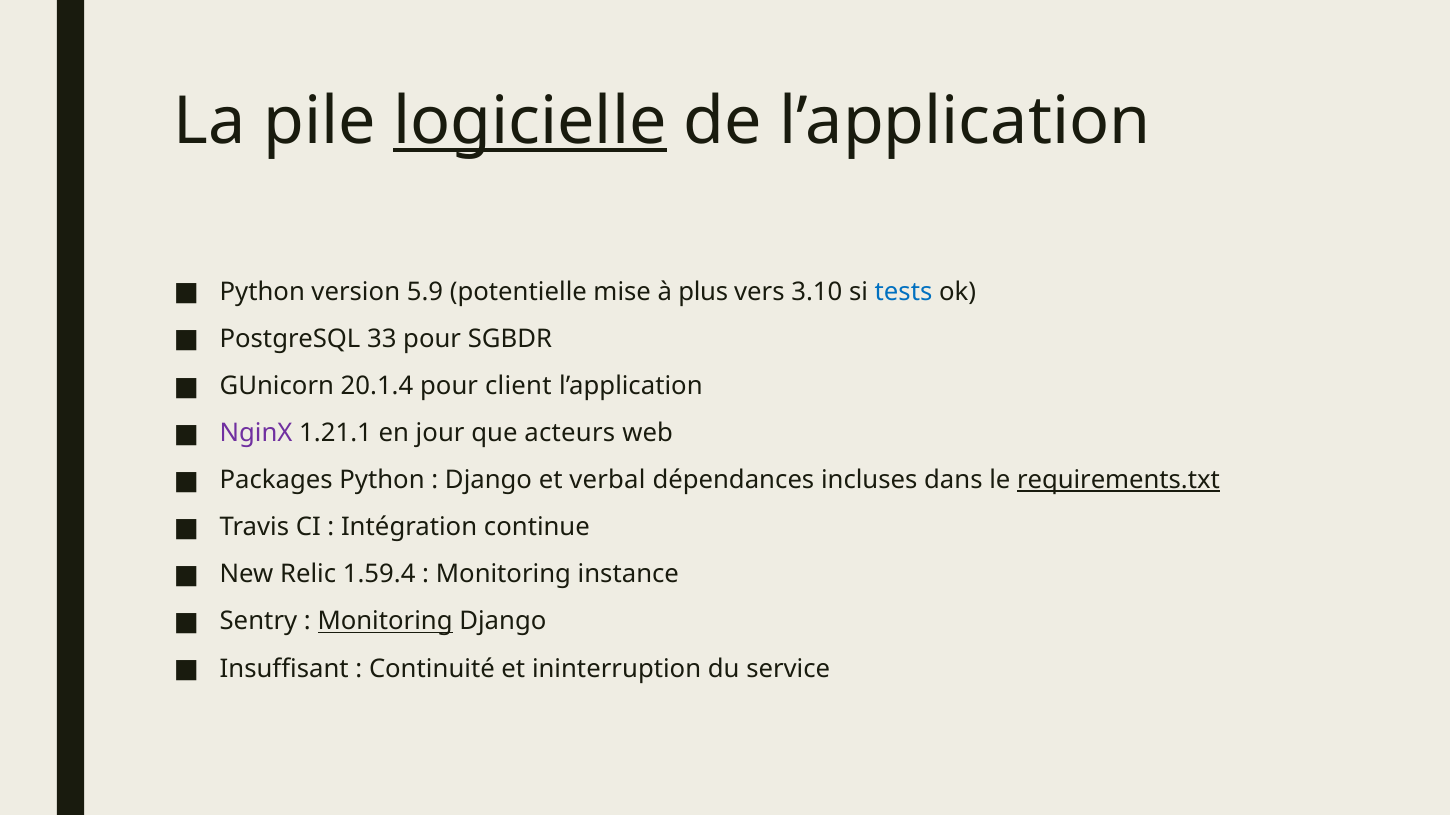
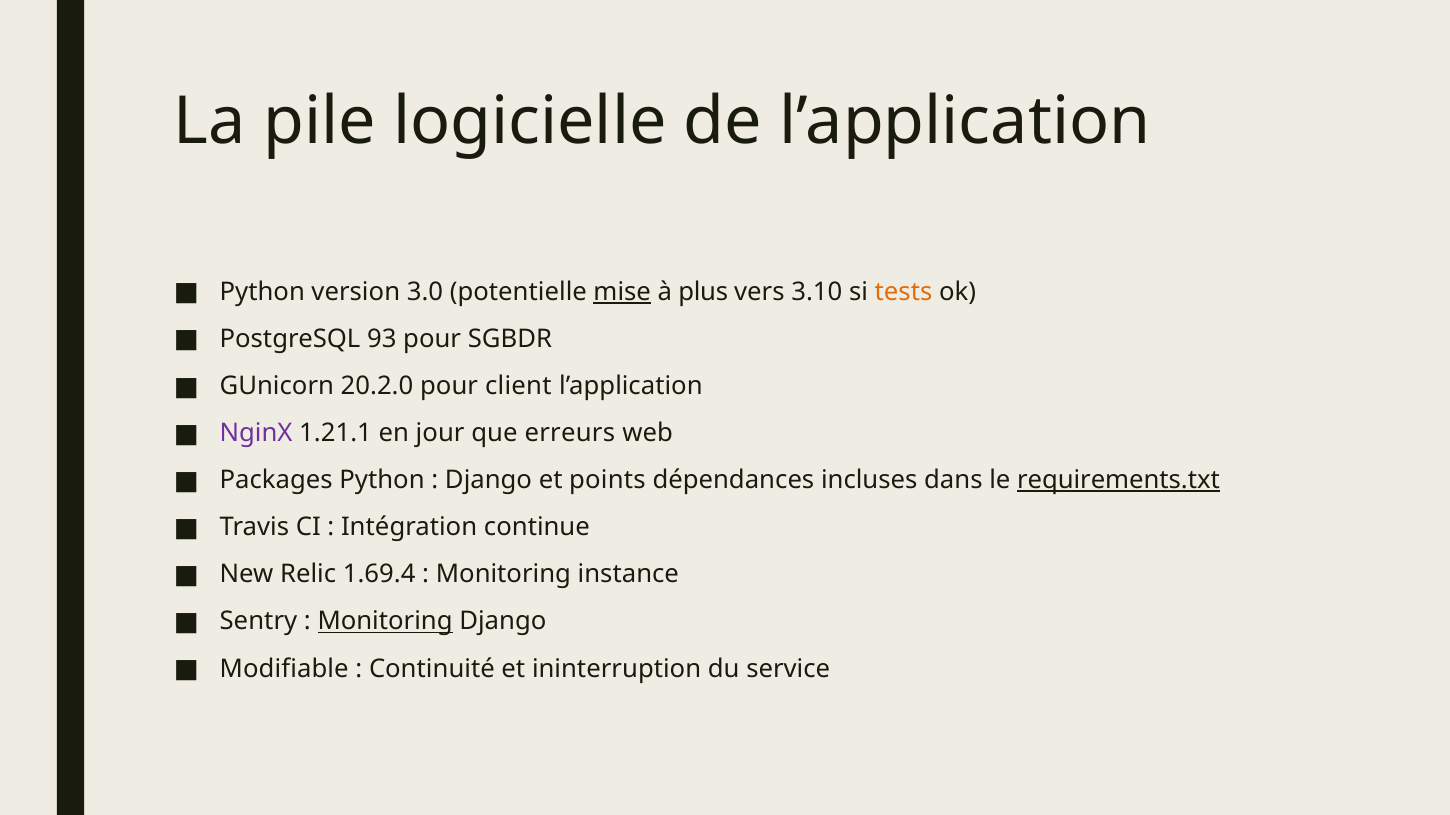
logicielle underline: present -> none
5.9: 5.9 -> 3.0
mise underline: none -> present
tests colour: blue -> orange
33: 33 -> 93
20.1.4: 20.1.4 -> 20.2.0
acteurs: acteurs -> erreurs
verbal: verbal -> points
1.59.4: 1.59.4 -> 1.69.4
Insuffisant: Insuffisant -> Modifiable
